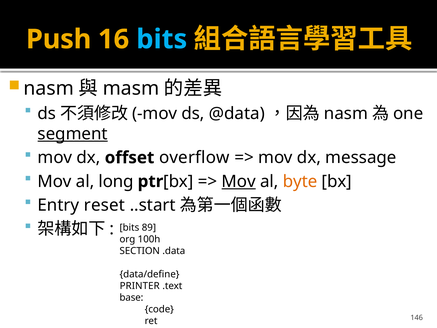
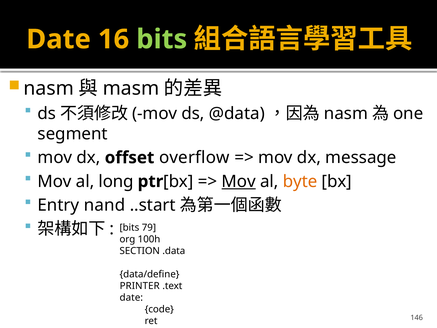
Push at (59, 39): Push -> Date
bits at (162, 39) colour: light blue -> light green
segment underline: present -> none
reset: reset -> nand
89: 89 -> 79
base at (131, 297): base -> date
